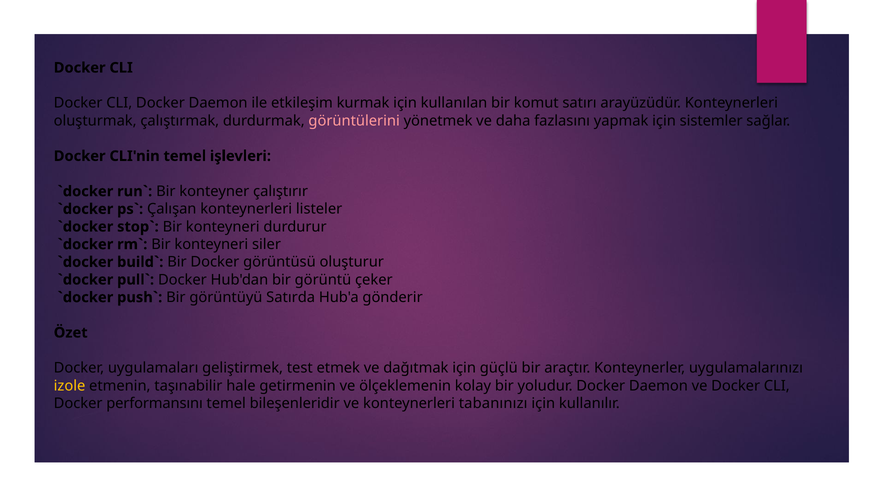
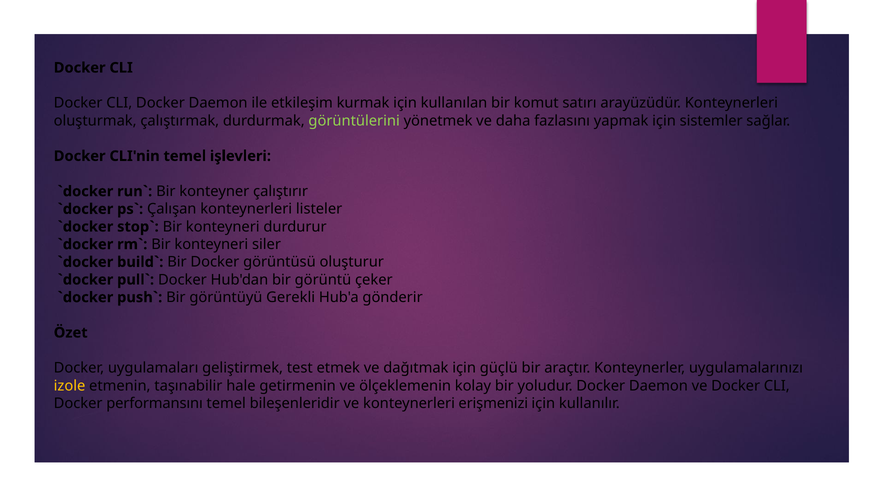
görüntülerini colour: pink -> light green
Satırda: Satırda -> Gerekli
tabanınızı: tabanınızı -> erişmenizi
